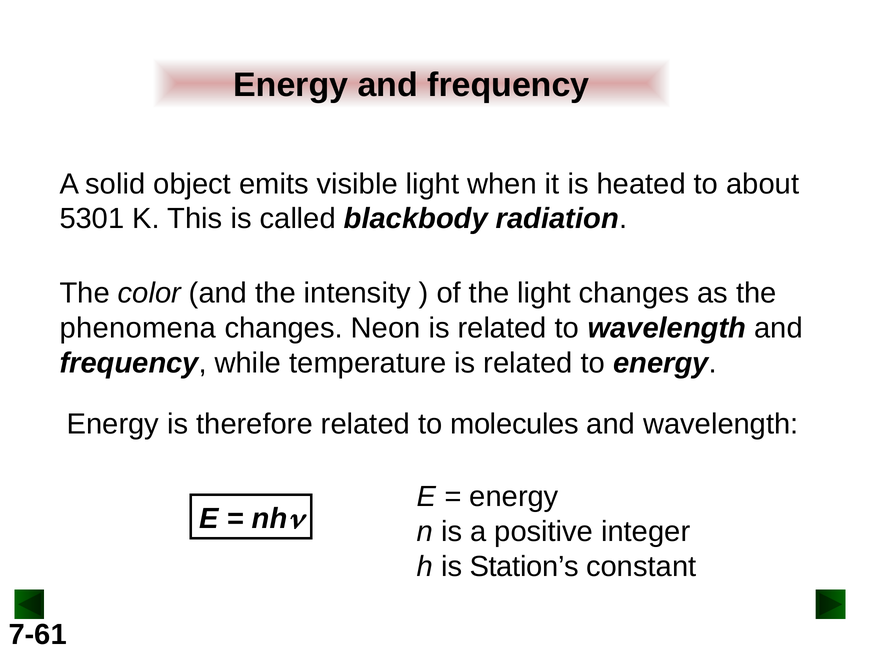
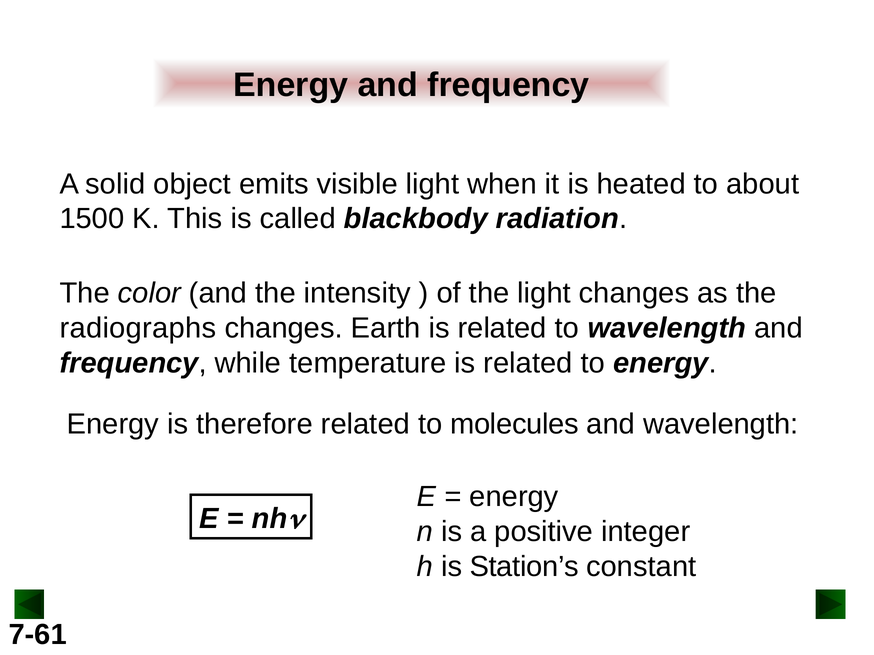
5301: 5301 -> 1500
phenomena: phenomena -> radiographs
Neon: Neon -> Earth
